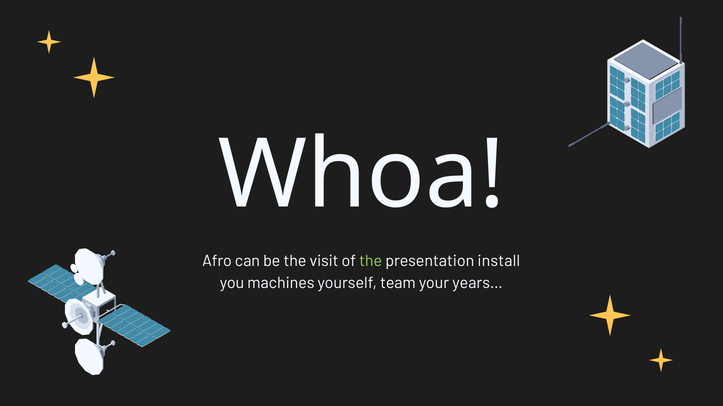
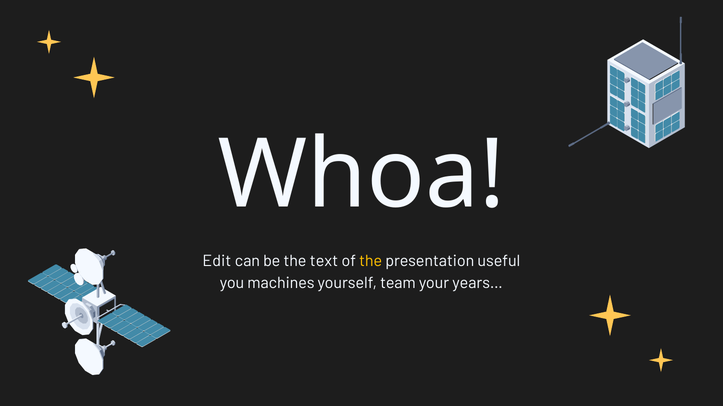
Afro: Afro -> Edit
visit: visit -> text
the at (371, 261) colour: light green -> yellow
install: install -> useful
